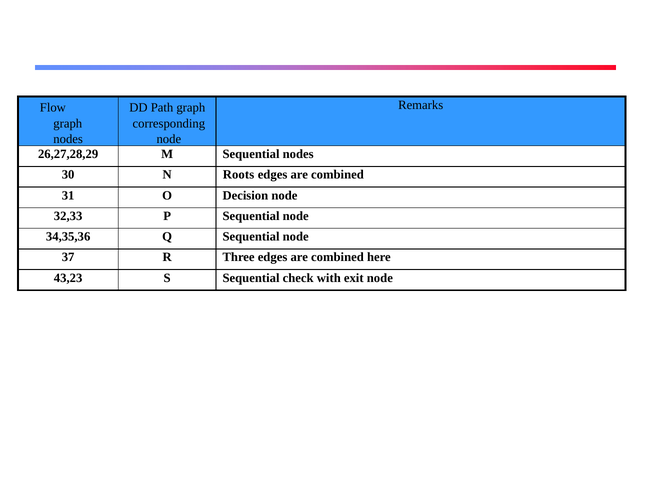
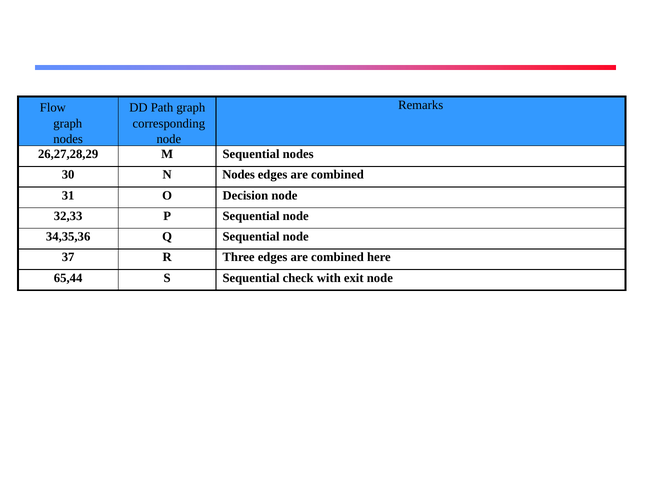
N Roots: Roots -> Nodes
43,23: 43,23 -> 65,44
